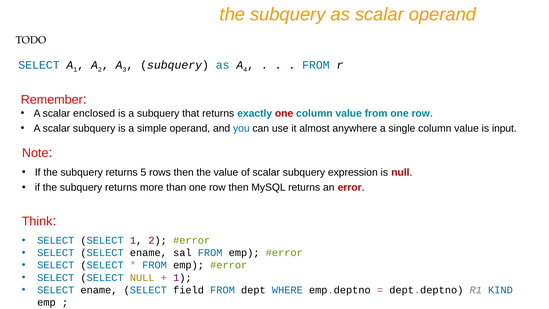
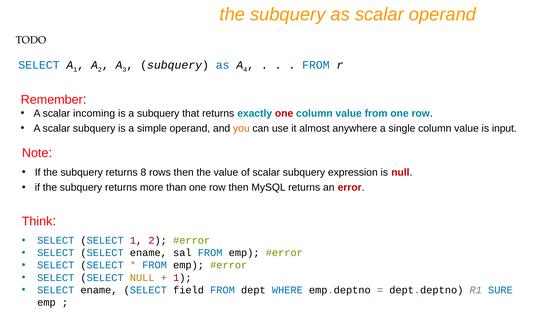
enclosed: enclosed -> incoming
you colour: blue -> orange
5: 5 -> 8
KIND: KIND -> SURE
